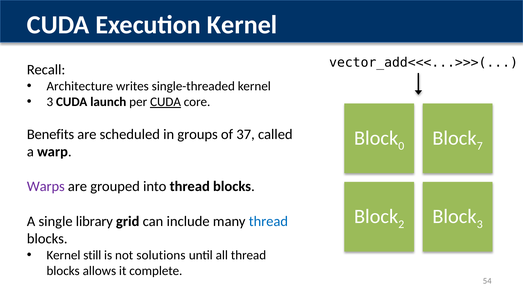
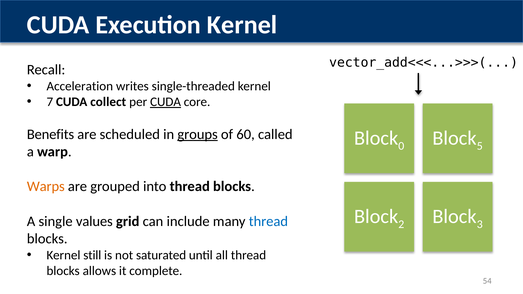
Architecture: Architecture -> Acceleration
3 at (50, 102): 3 -> 7
launch: launch -> collect
groups underline: none -> present
37: 37 -> 60
7: 7 -> 5
Warps colour: purple -> orange
library: library -> values
solutions: solutions -> saturated
